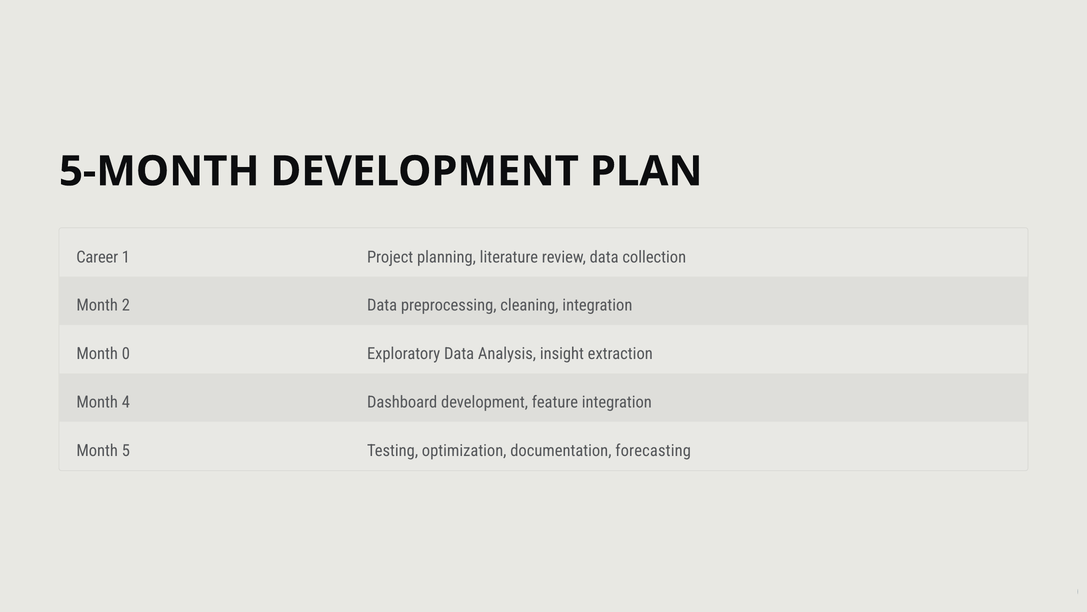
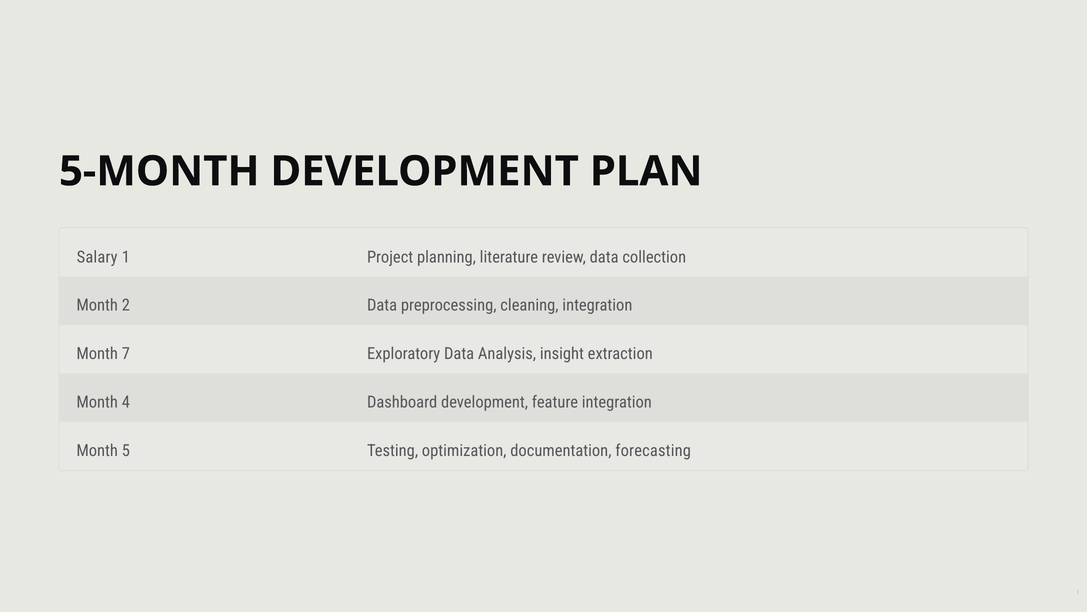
Career: Career -> Salary
0: 0 -> 7
